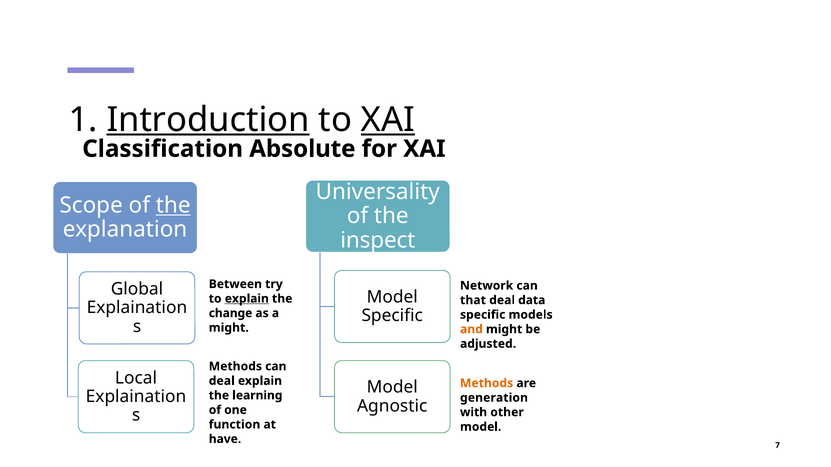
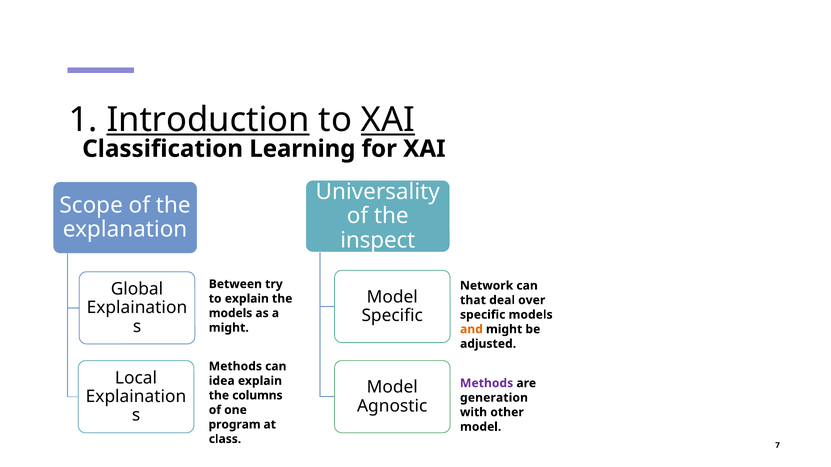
Absolute: Absolute -> Learning
the at (173, 205) underline: present -> none
explain at (247, 299) underline: present -> none
data: data -> over
change at (231, 313): change -> models
deal at (222, 381): deal -> idea
Methods at (487, 384) colour: orange -> purple
learning: learning -> columns
function: function -> program
have: have -> class
